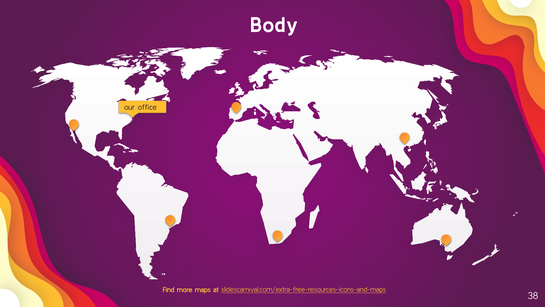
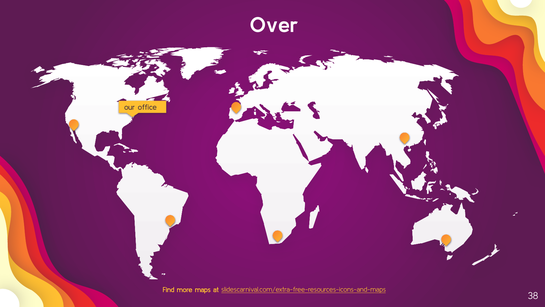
Body: Body -> Over
